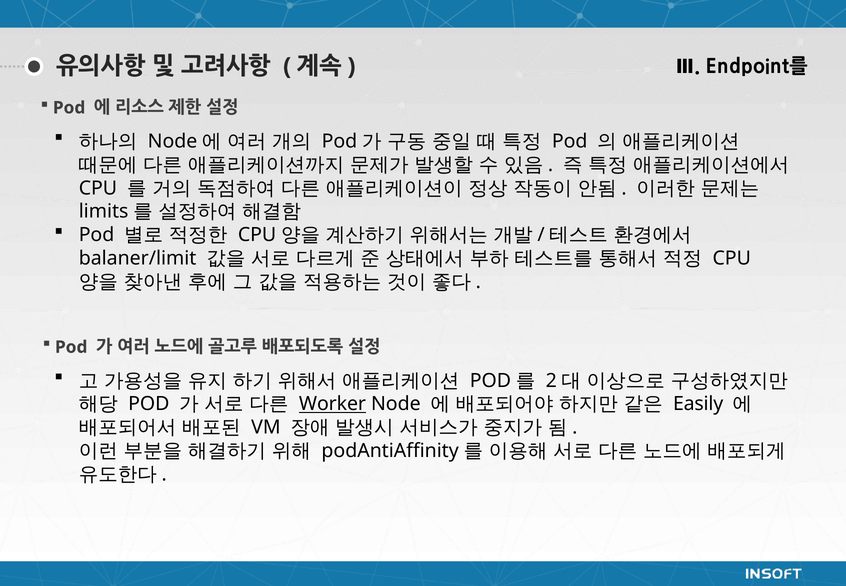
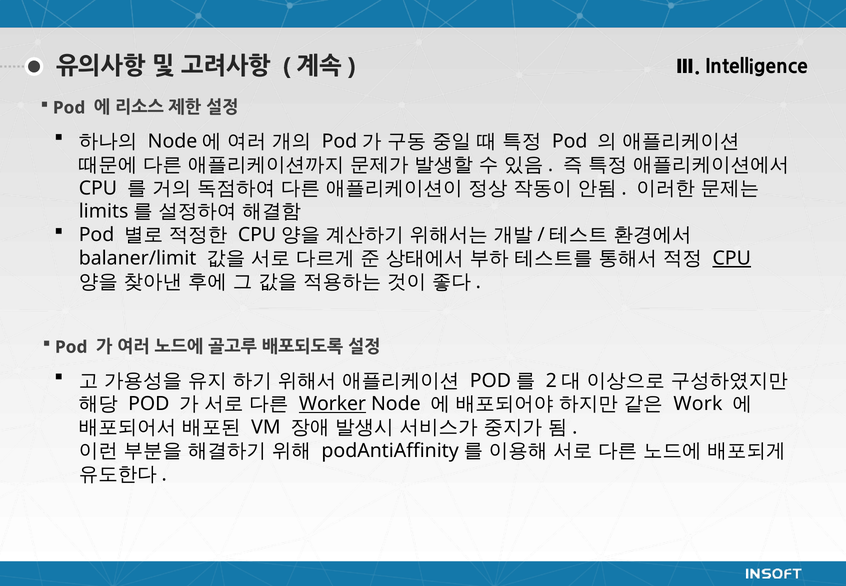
Endpoint를: Endpoint를 -> Intelligence
CPU at (732, 258) underline: none -> present
Easily: Easily -> Work
